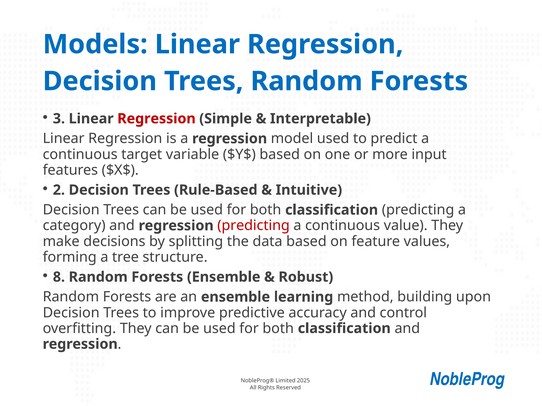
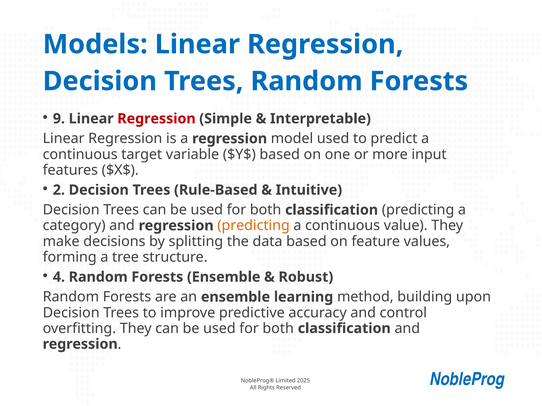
3: 3 -> 9
predicting at (254, 226) colour: red -> orange
8: 8 -> 4
